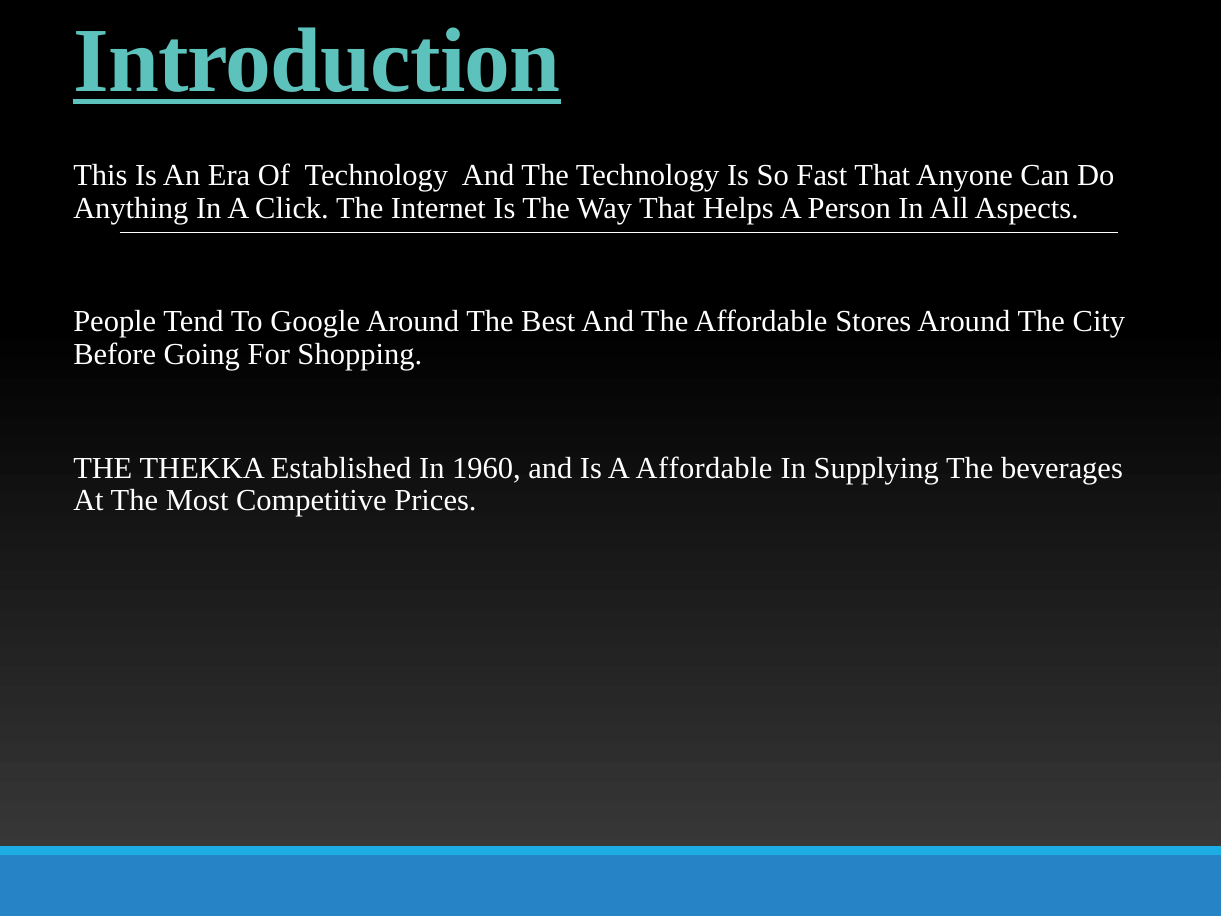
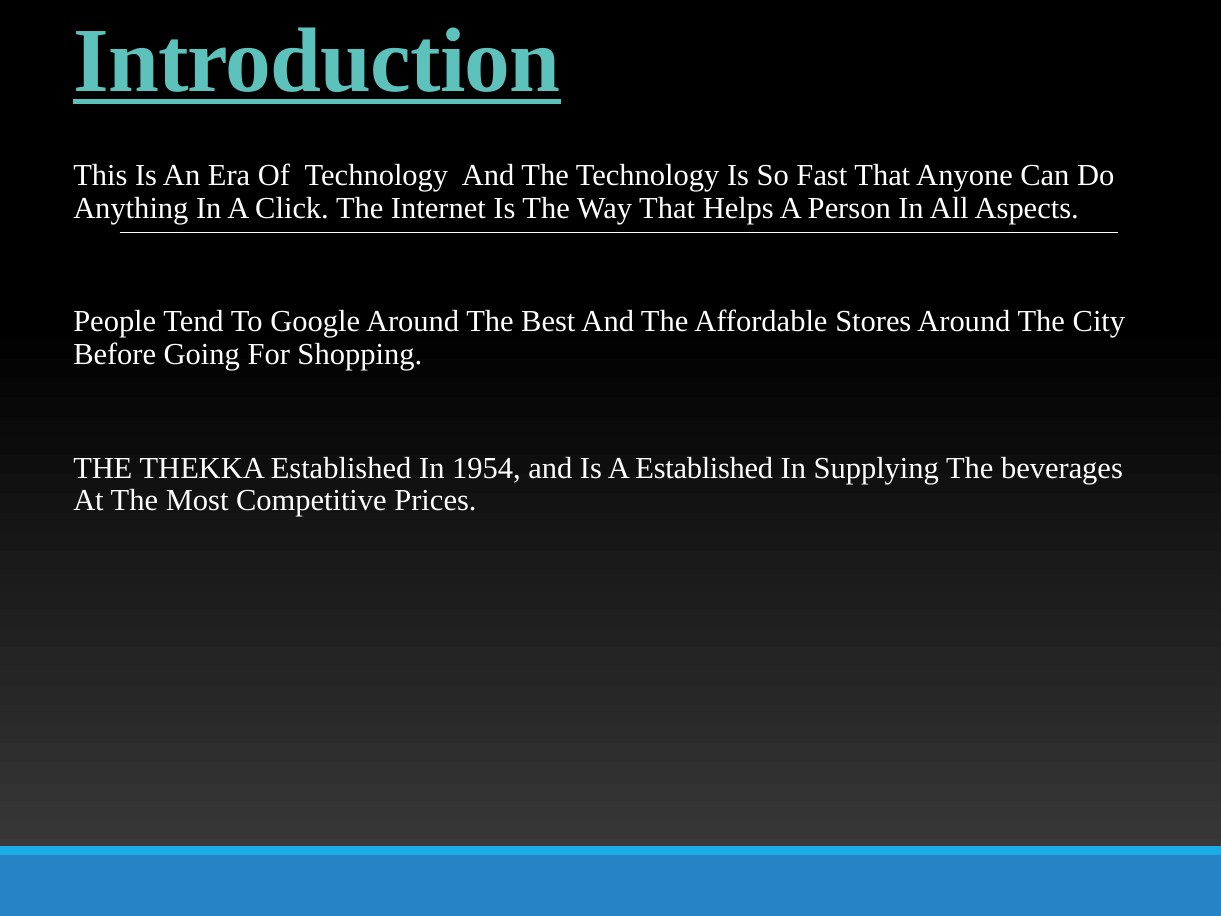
1960: 1960 -> 1954
A Affordable: Affordable -> Established
